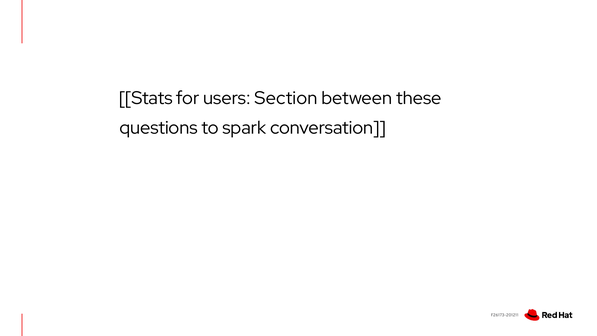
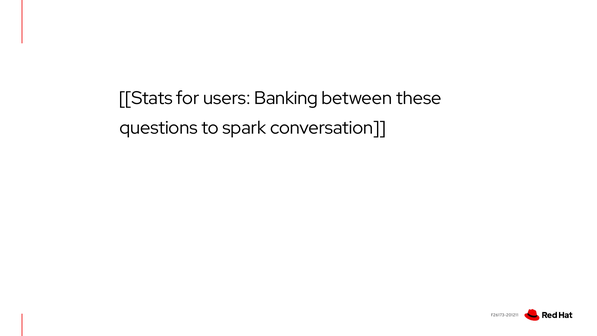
Section: Section -> Banking
